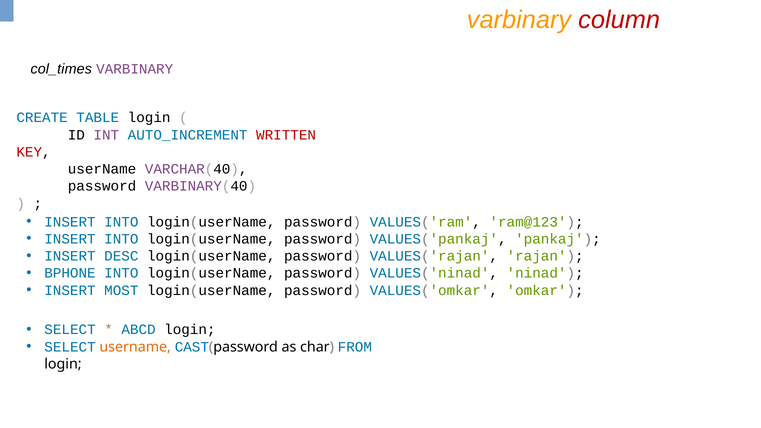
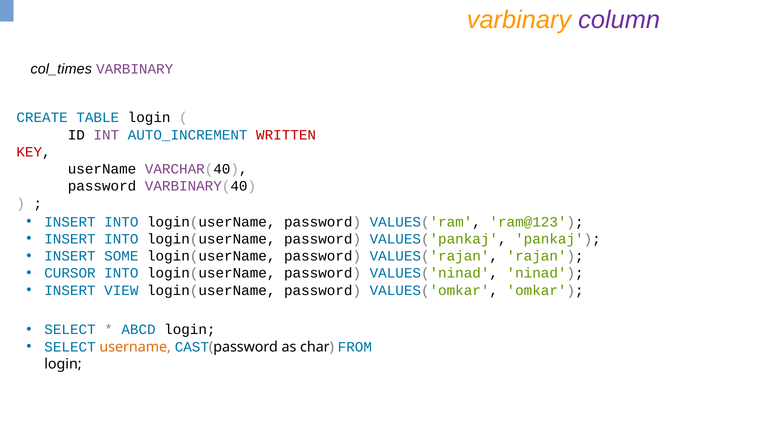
column colour: red -> purple
DESC: DESC -> SOME
BPHONE: BPHONE -> CURSOR
MOST: MOST -> VIEW
